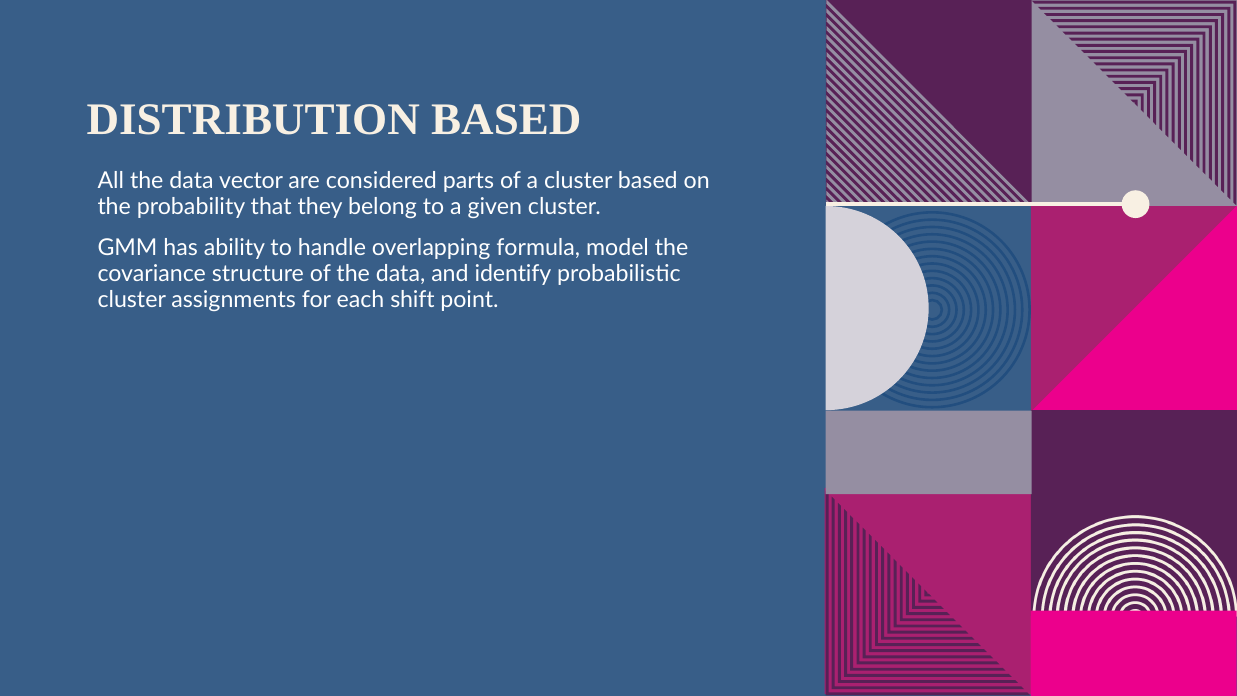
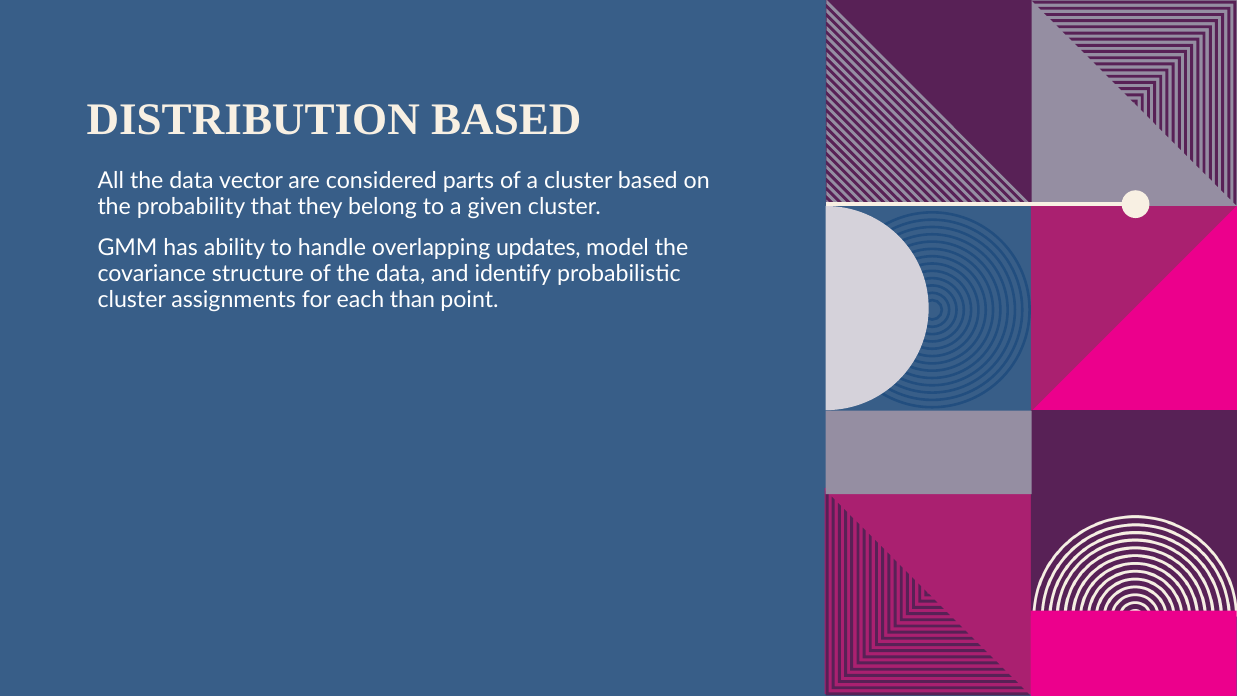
formula: formula -> updates
shift: shift -> than
